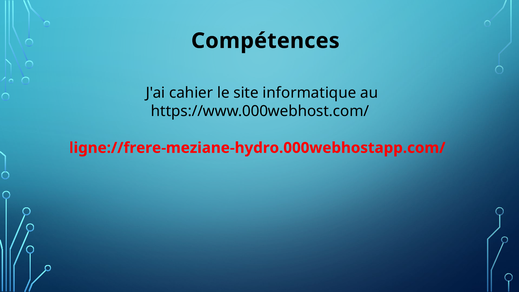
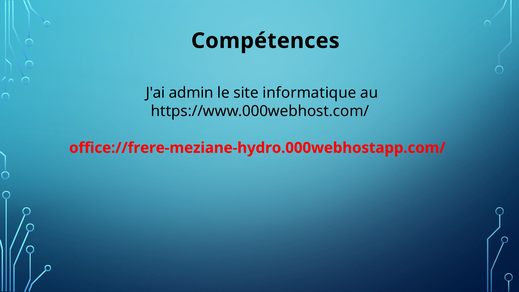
cahier: cahier -> admin
ligne://frere-meziane-hydro.000webhostapp.com/: ligne://frere-meziane-hydro.000webhostapp.com/ -> office://frere-meziane-hydro.000webhostapp.com/
